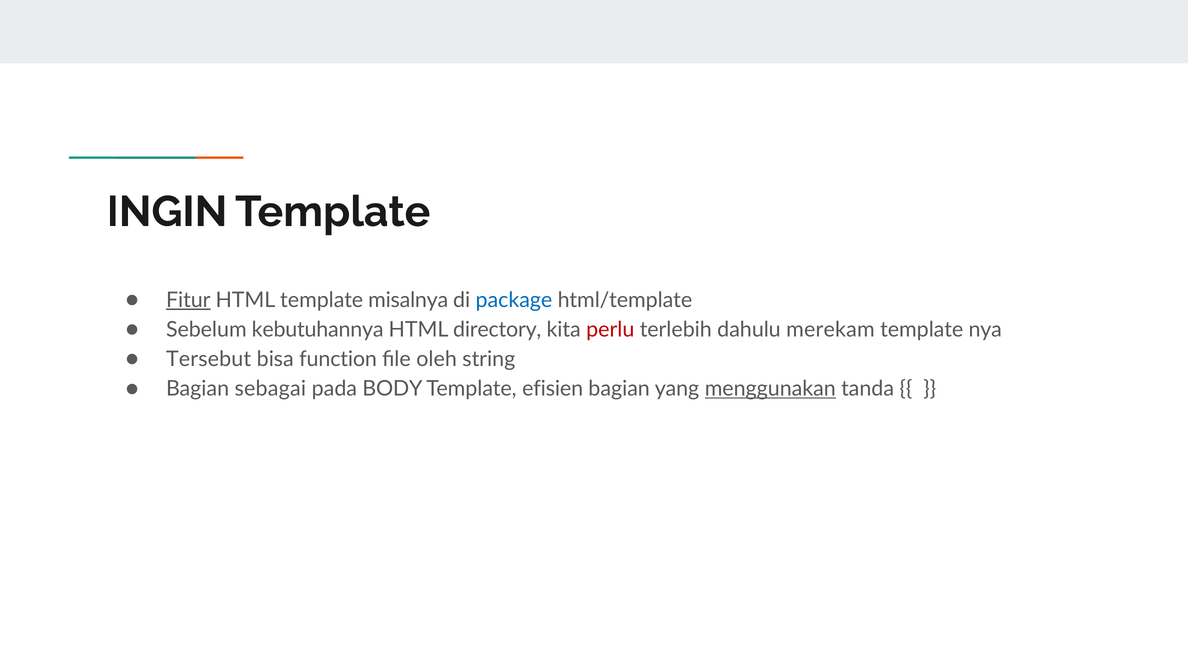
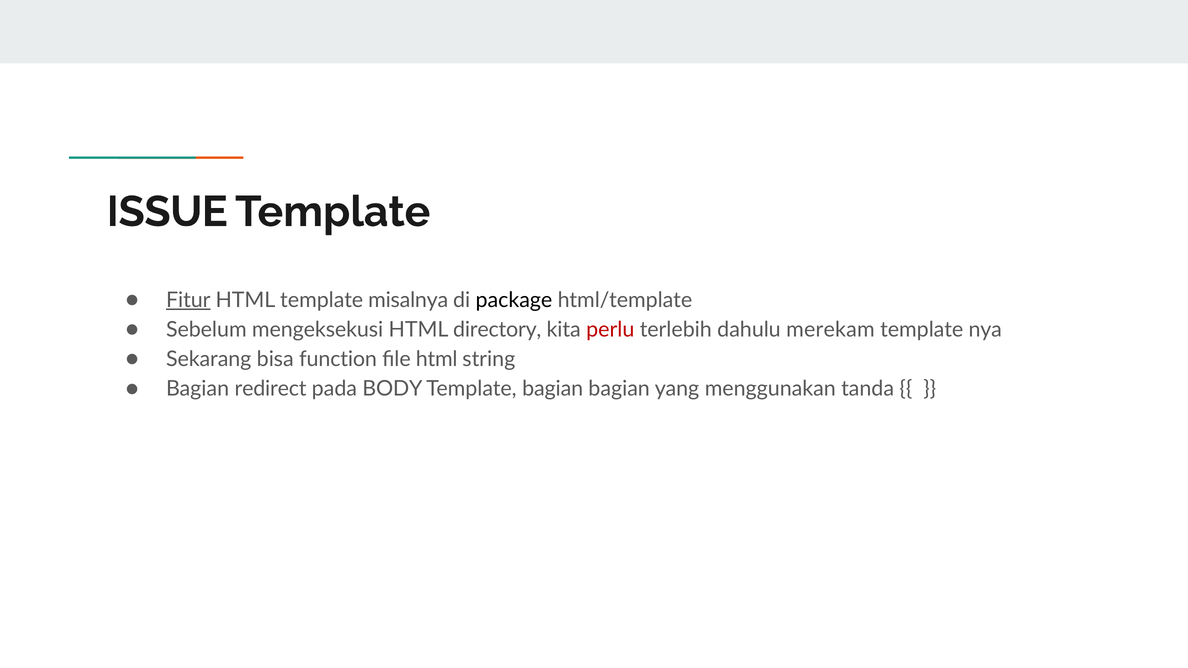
INGIN: INGIN -> ISSUE
package colour: blue -> black
kebutuhannya: kebutuhannya -> mengeksekusi
Tersebut: Tersebut -> Sekarang
file oleh: oleh -> html
sebagai: sebagai -> redirect
Template efisien: efisien -> bagian
menggunakan underline: present -> none
